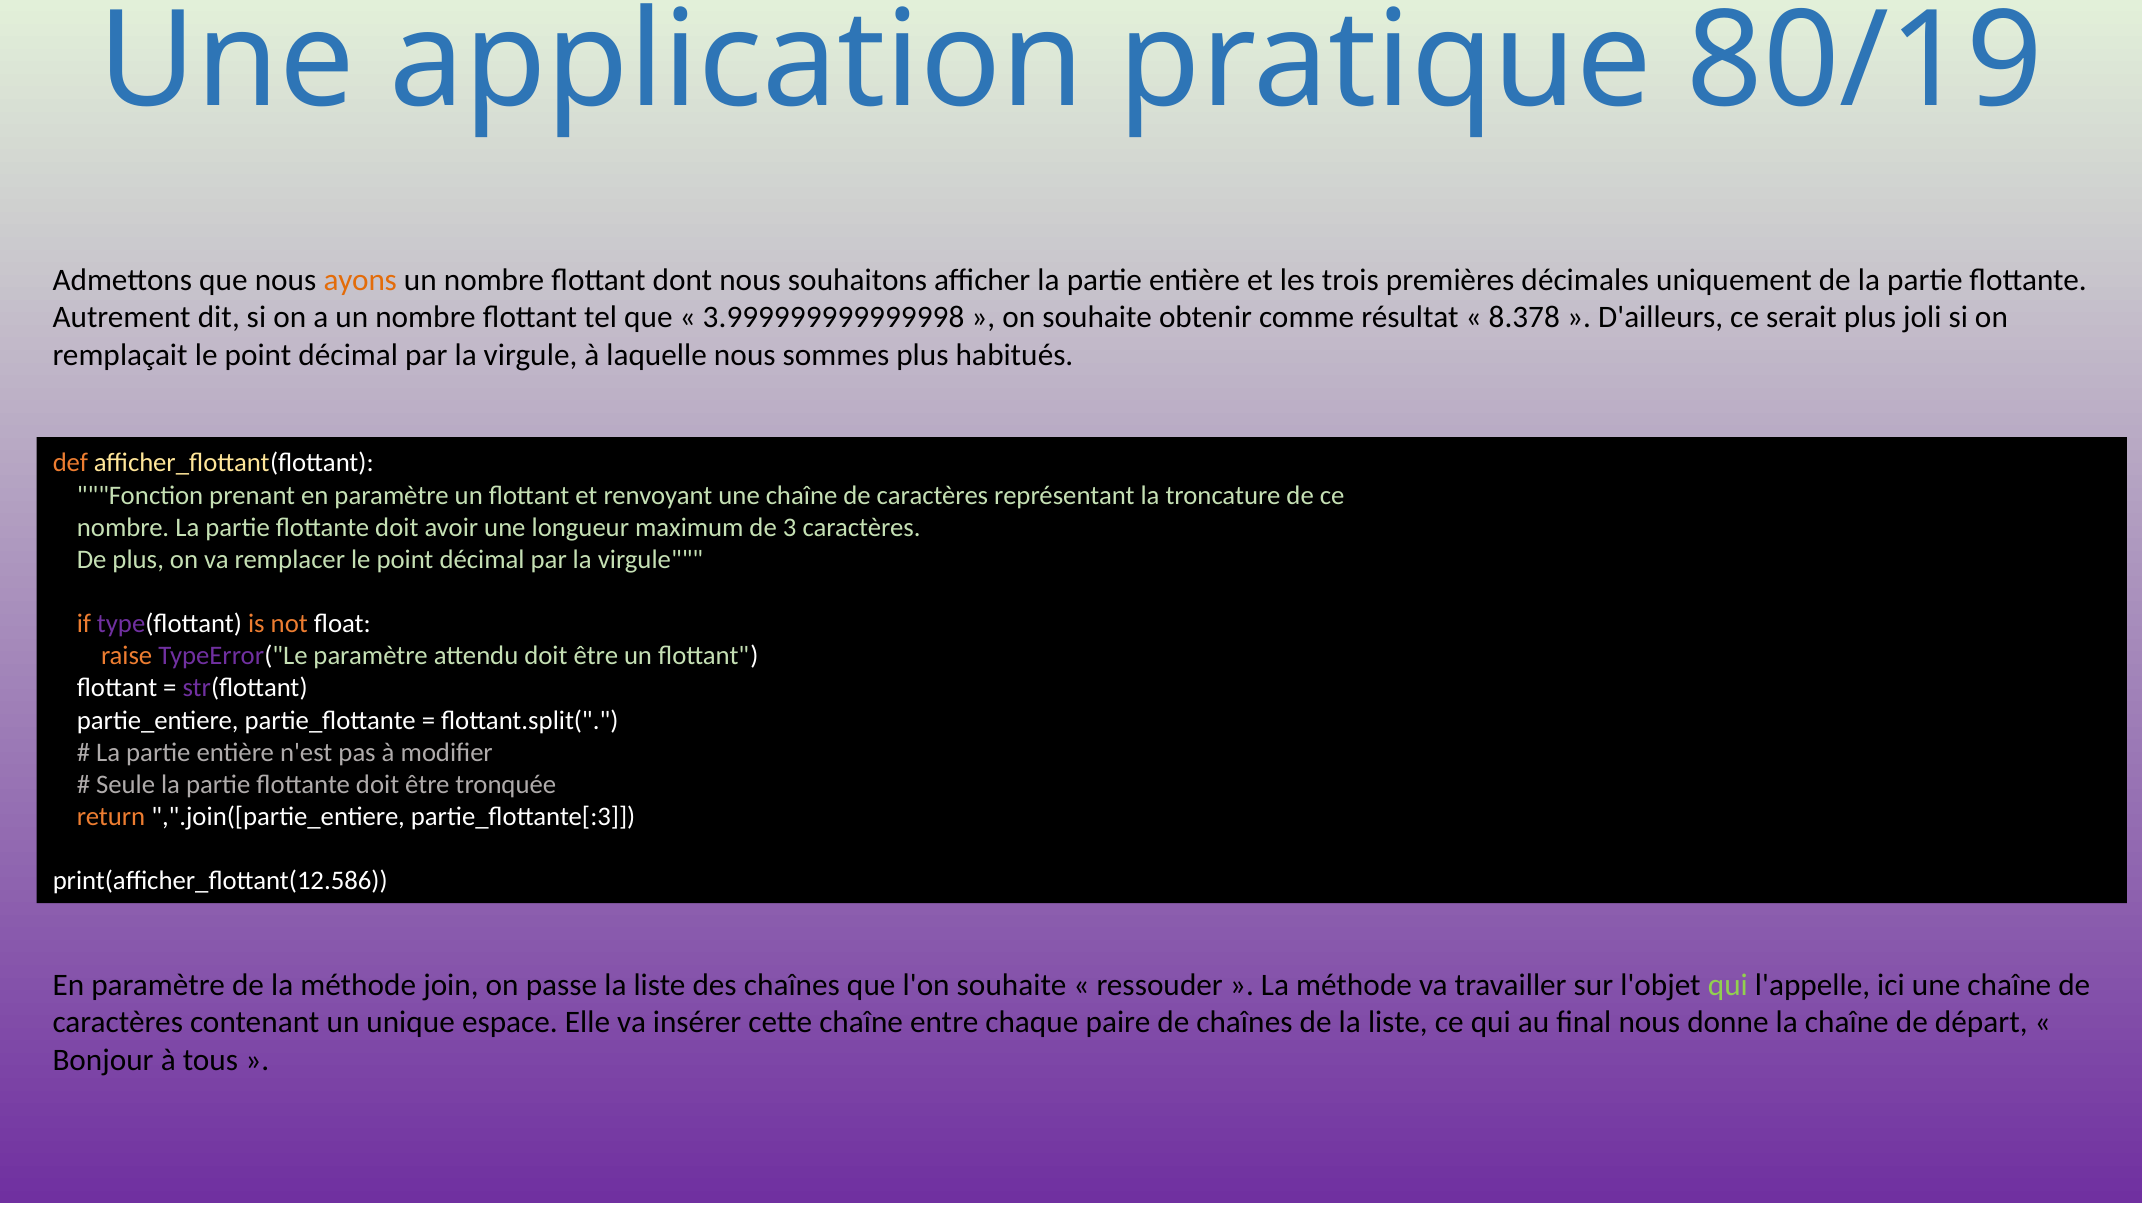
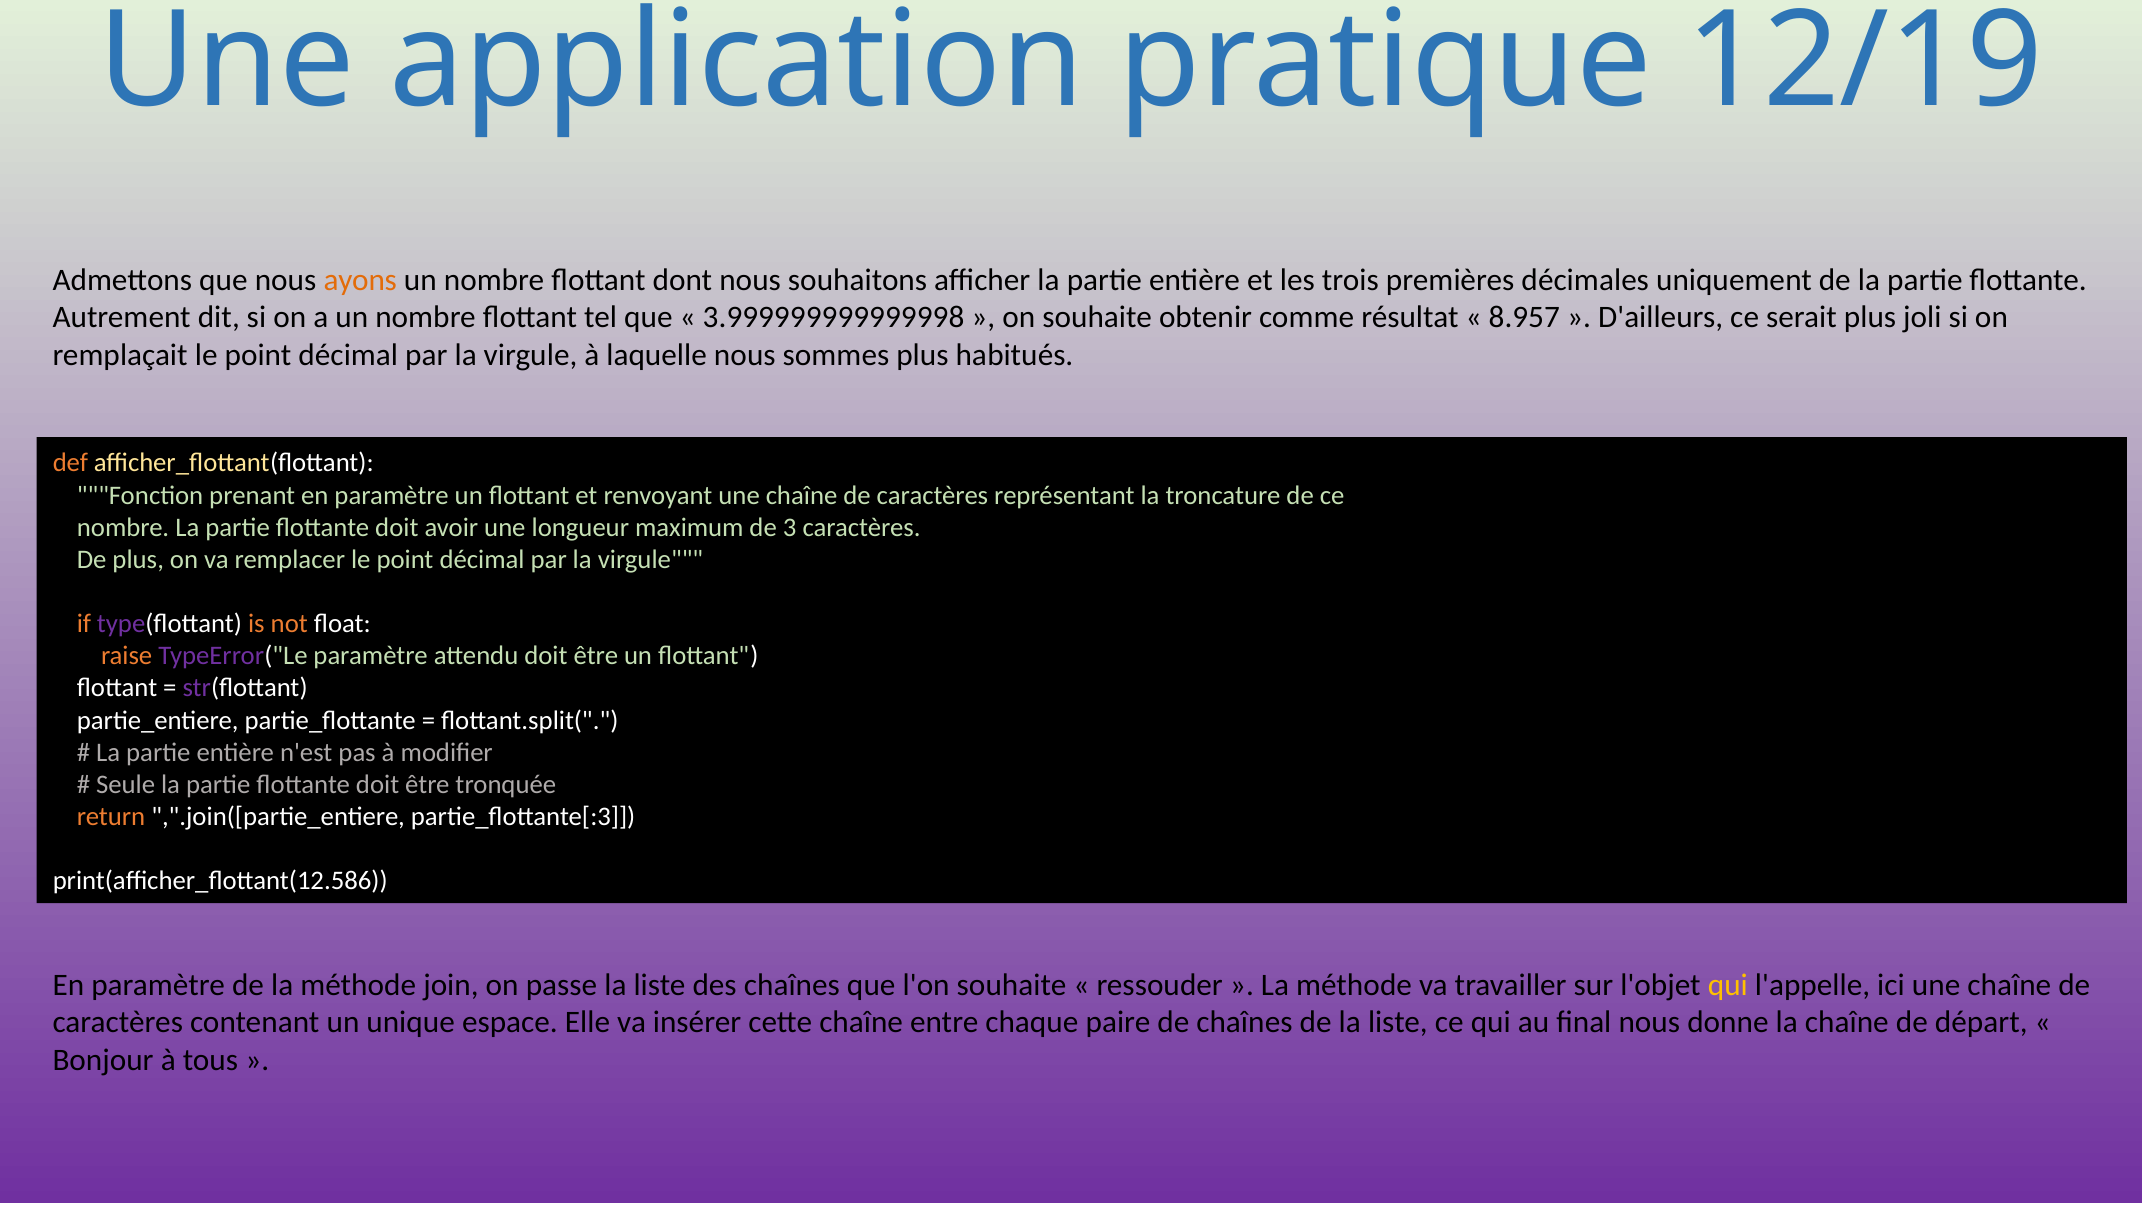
80/19: 80/19 -> 12/19
8.378: 8.378 -> 8.957
qui at (1728, 985) colour: light green -> yellow
